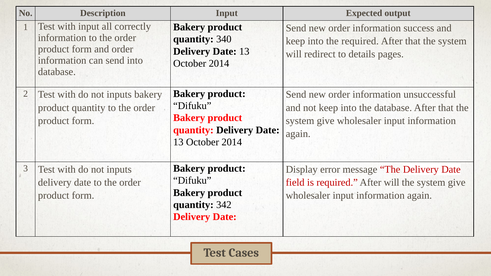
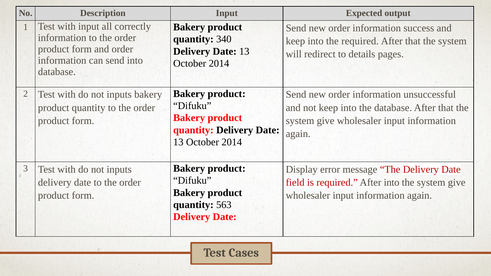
After will: will -> into
342: 342 -> 563
